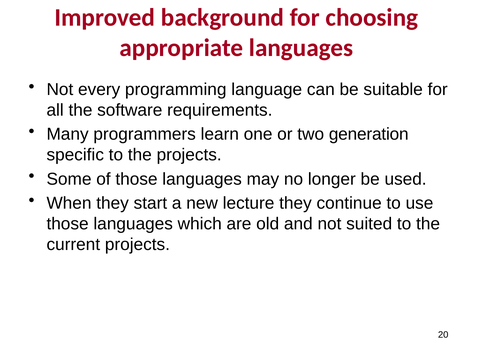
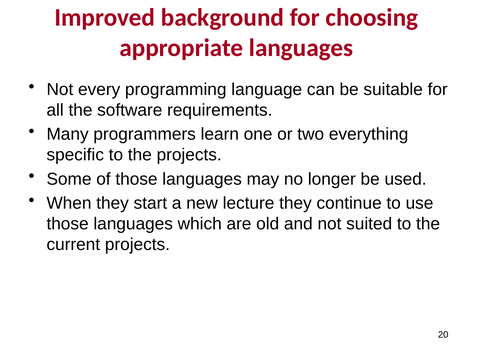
generation: generation -> everything
